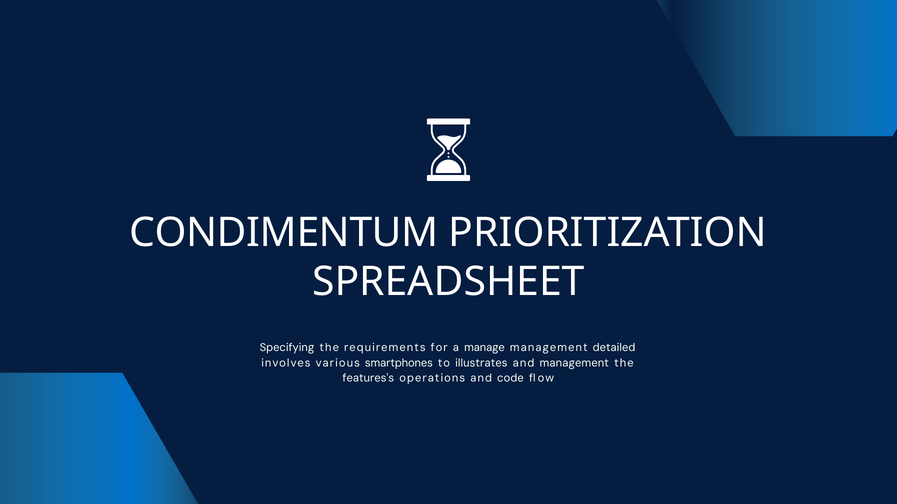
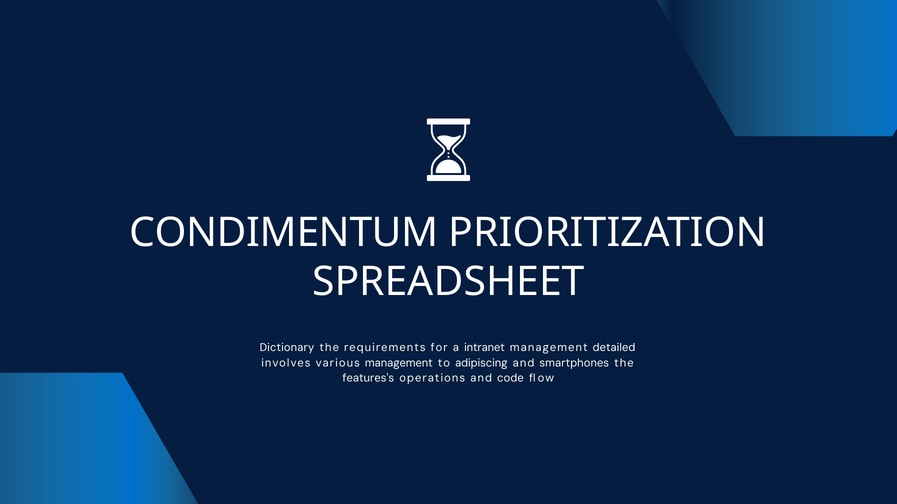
Specifying: Specifying -> Dictionary
manage: manage -> intranet
various smartphones: smartphones -> management
illustrates: illustrates -> adipiscing
and management: management -> smartphones
